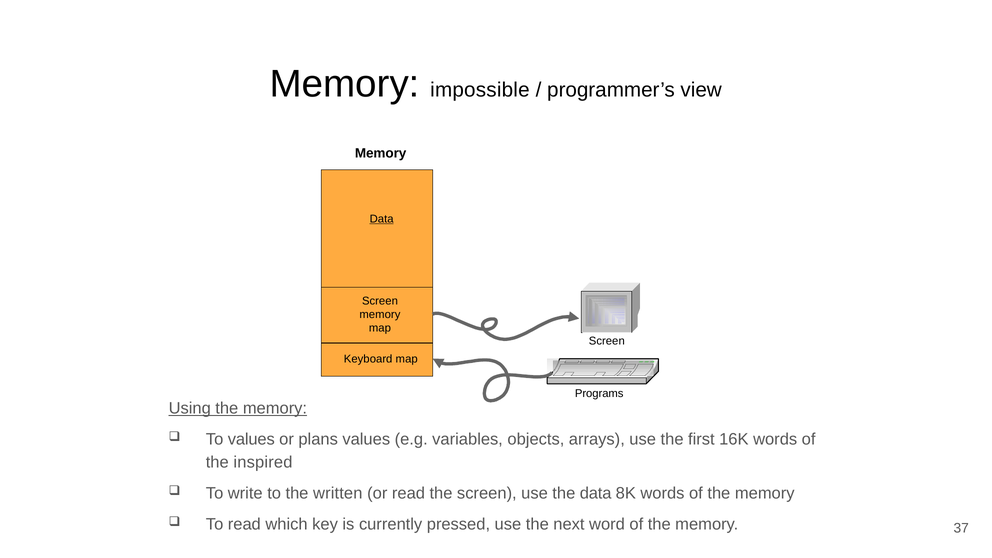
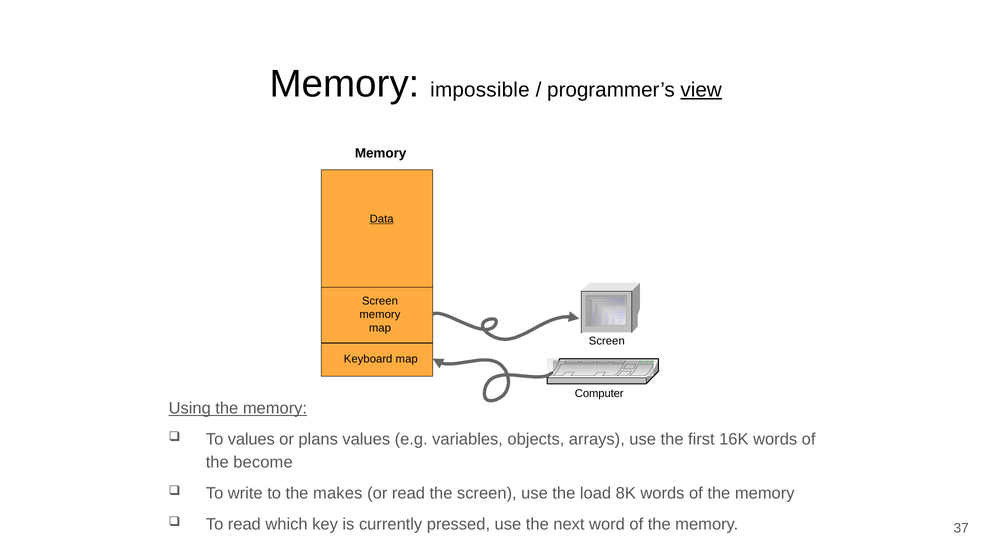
view underline: none -> present
Programs: Programs -> Computer
inspired: inspired -> become
written: written -> makes
the data: data -> load
